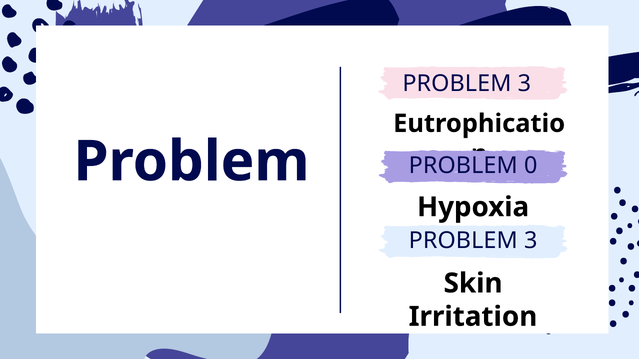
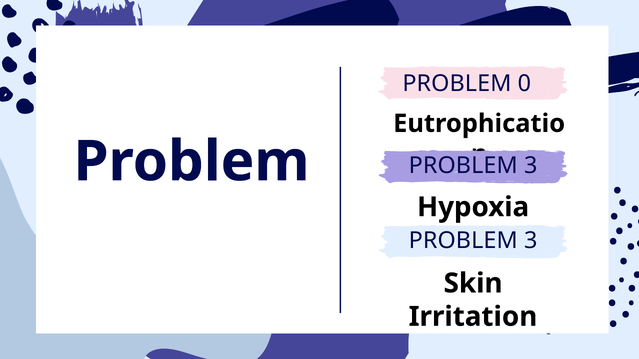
3 at (524, 84): 3 -> 0
0 at (531, 166): 0 -> 3
